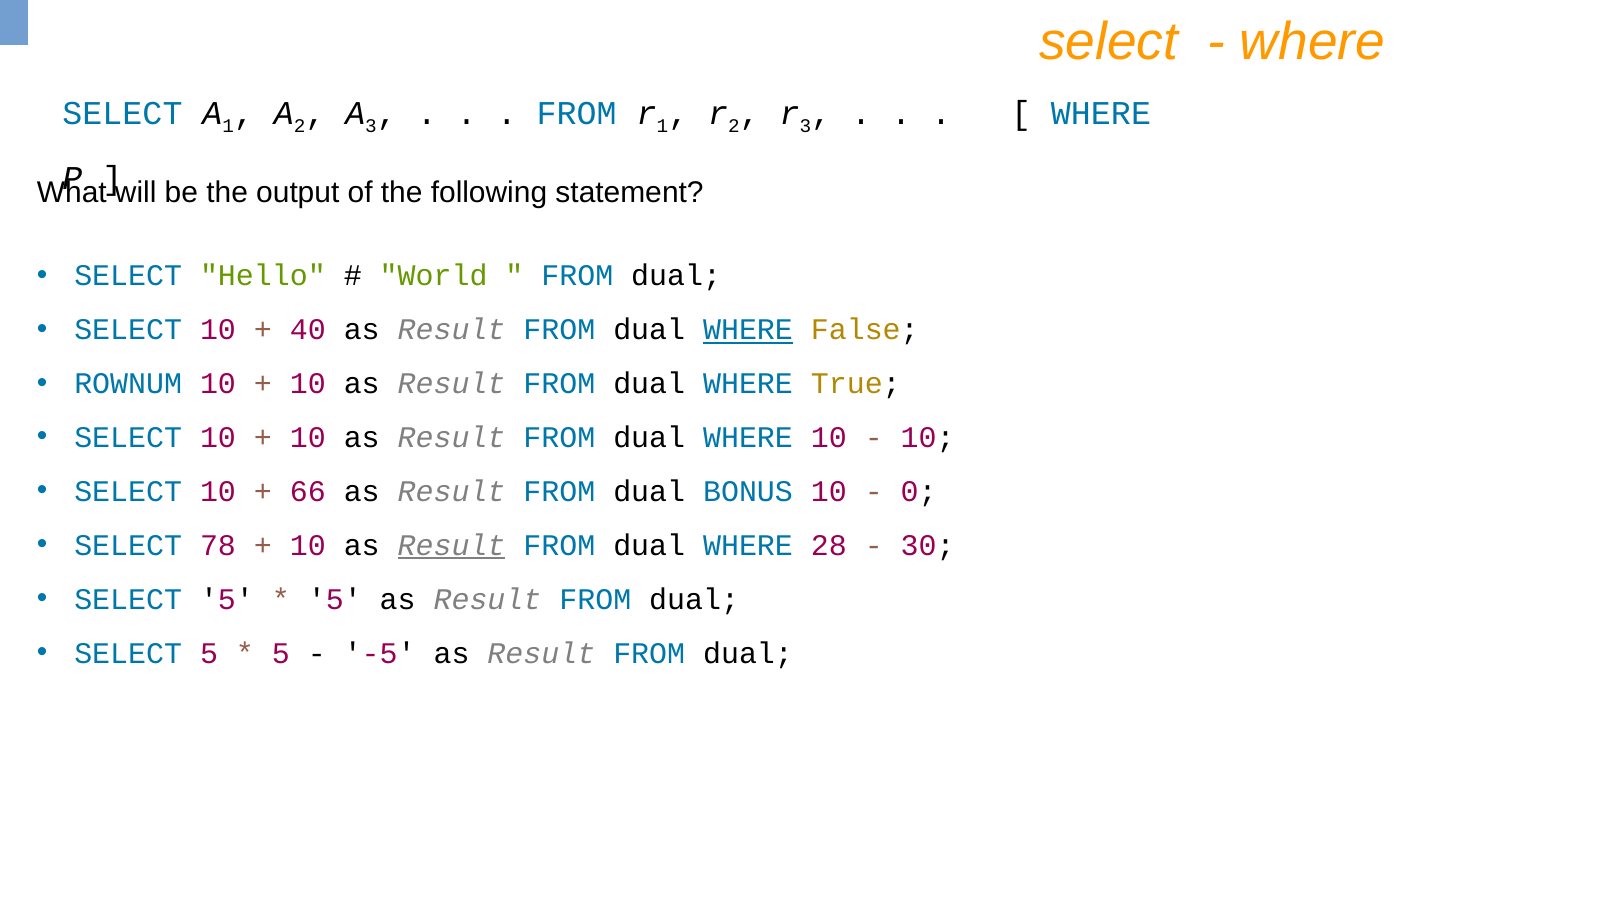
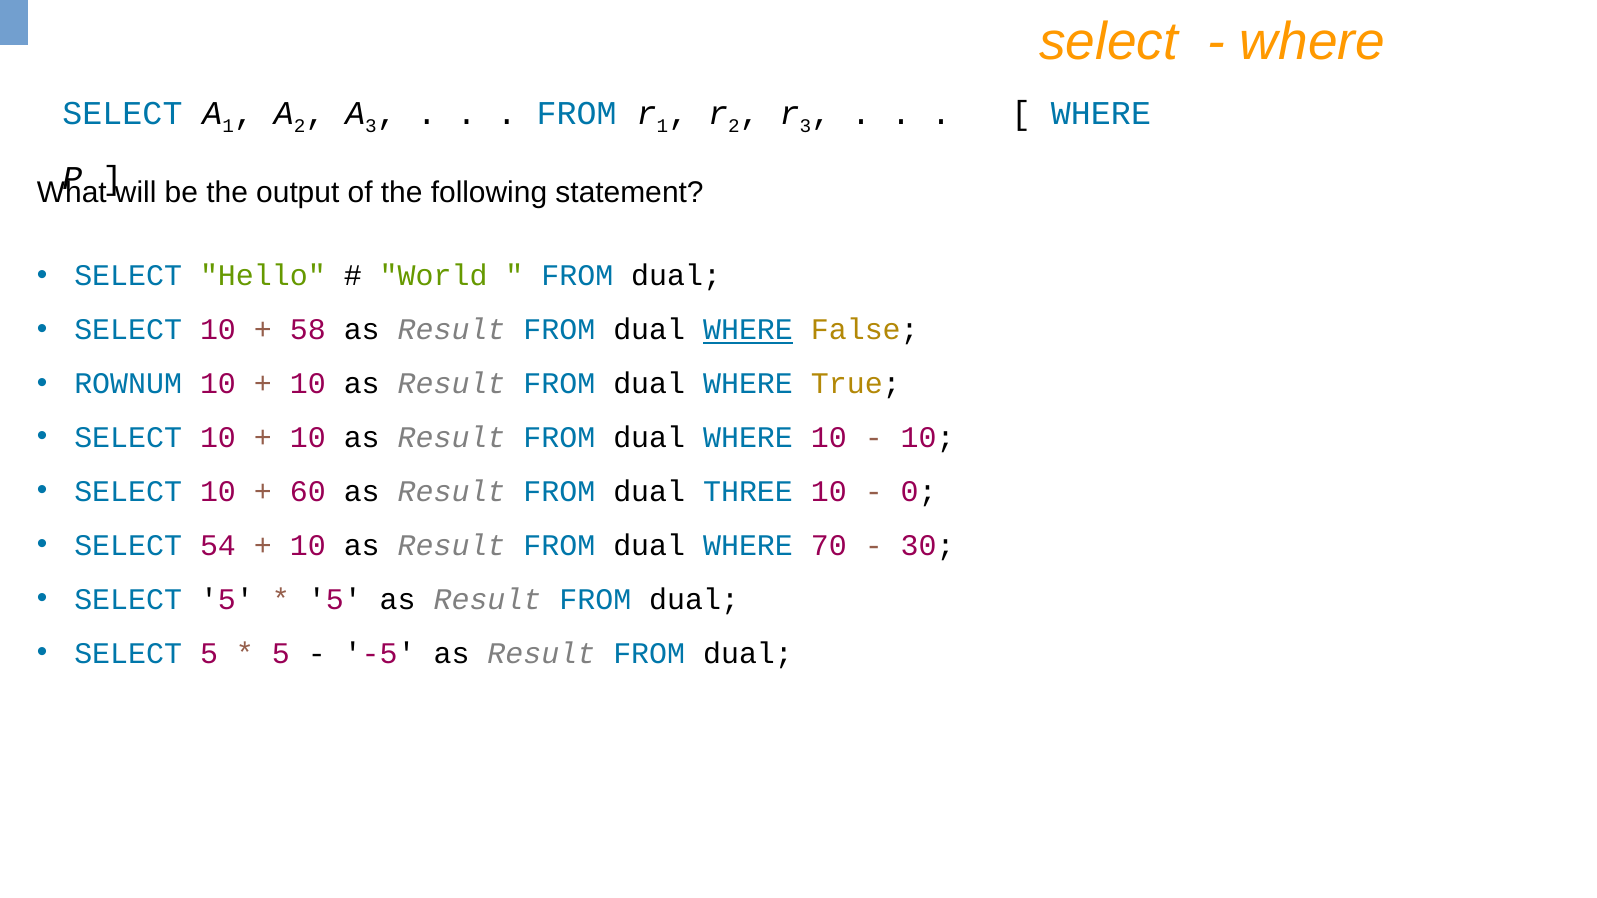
40: 40 -> 58
66: 66 -> 60
BONUS: BONUS -> THREE
78: 78 -> 54
Result at (452, 546) underline: present -> none
28: 28 -> 70
